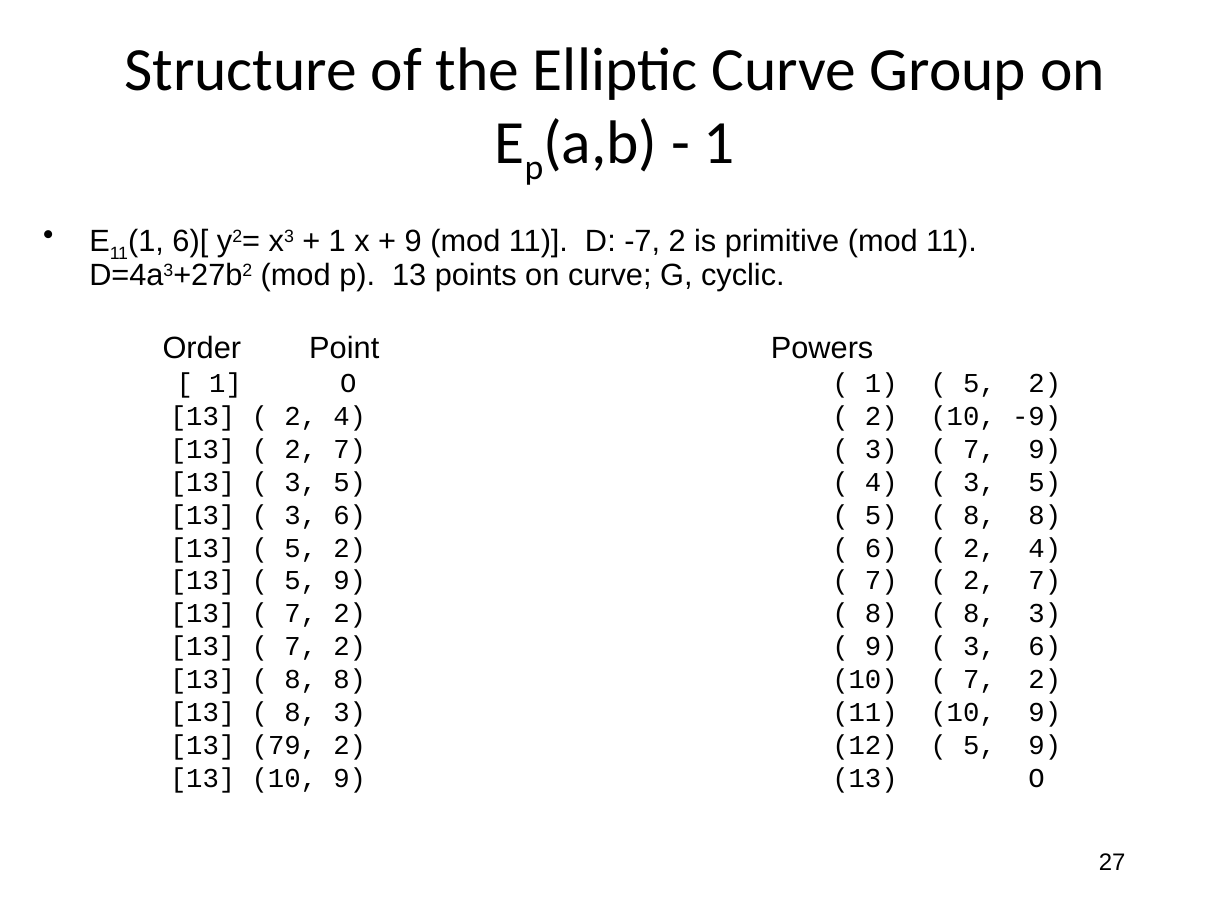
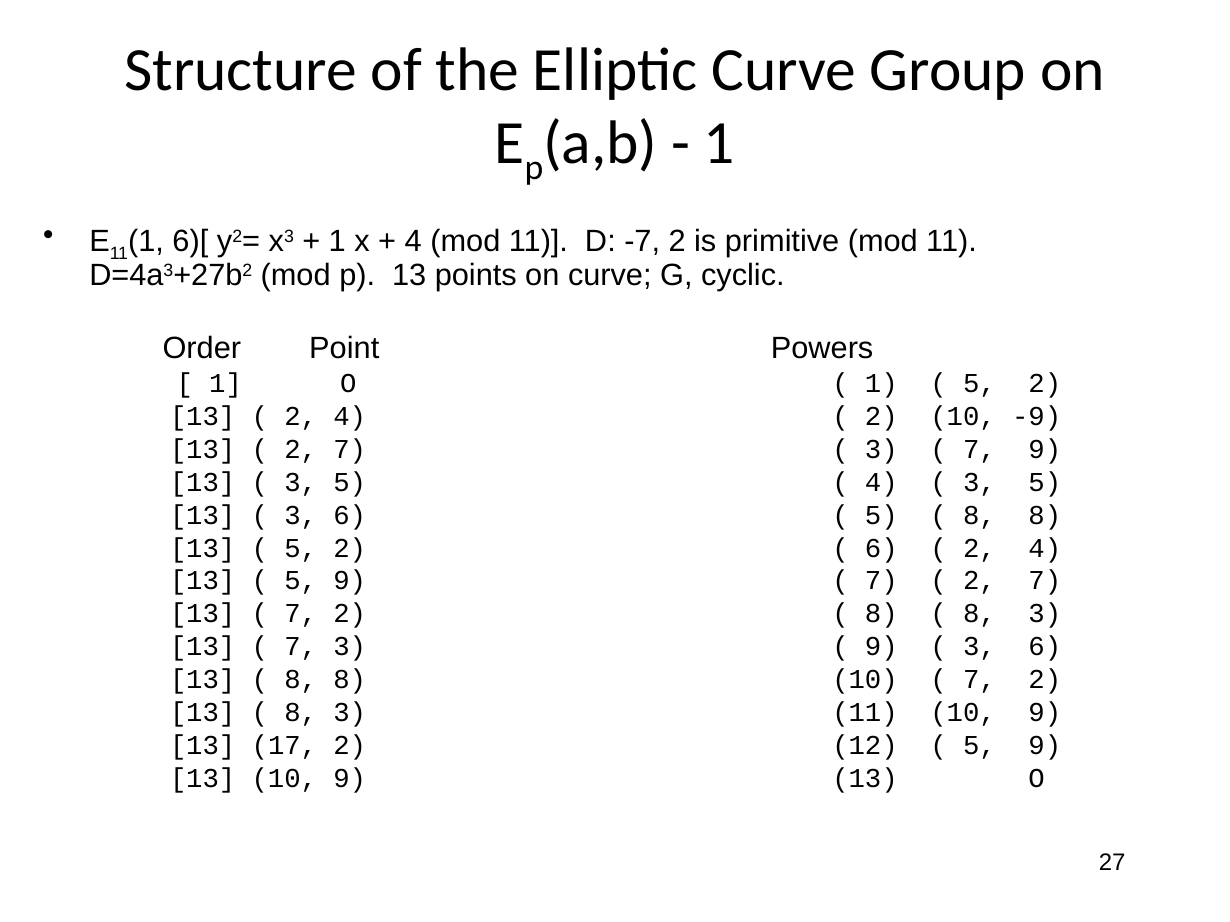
9 at (413, 242): 9 -> 4
2 at (350, 647): 2 -> 3
79: 79 -> 17
